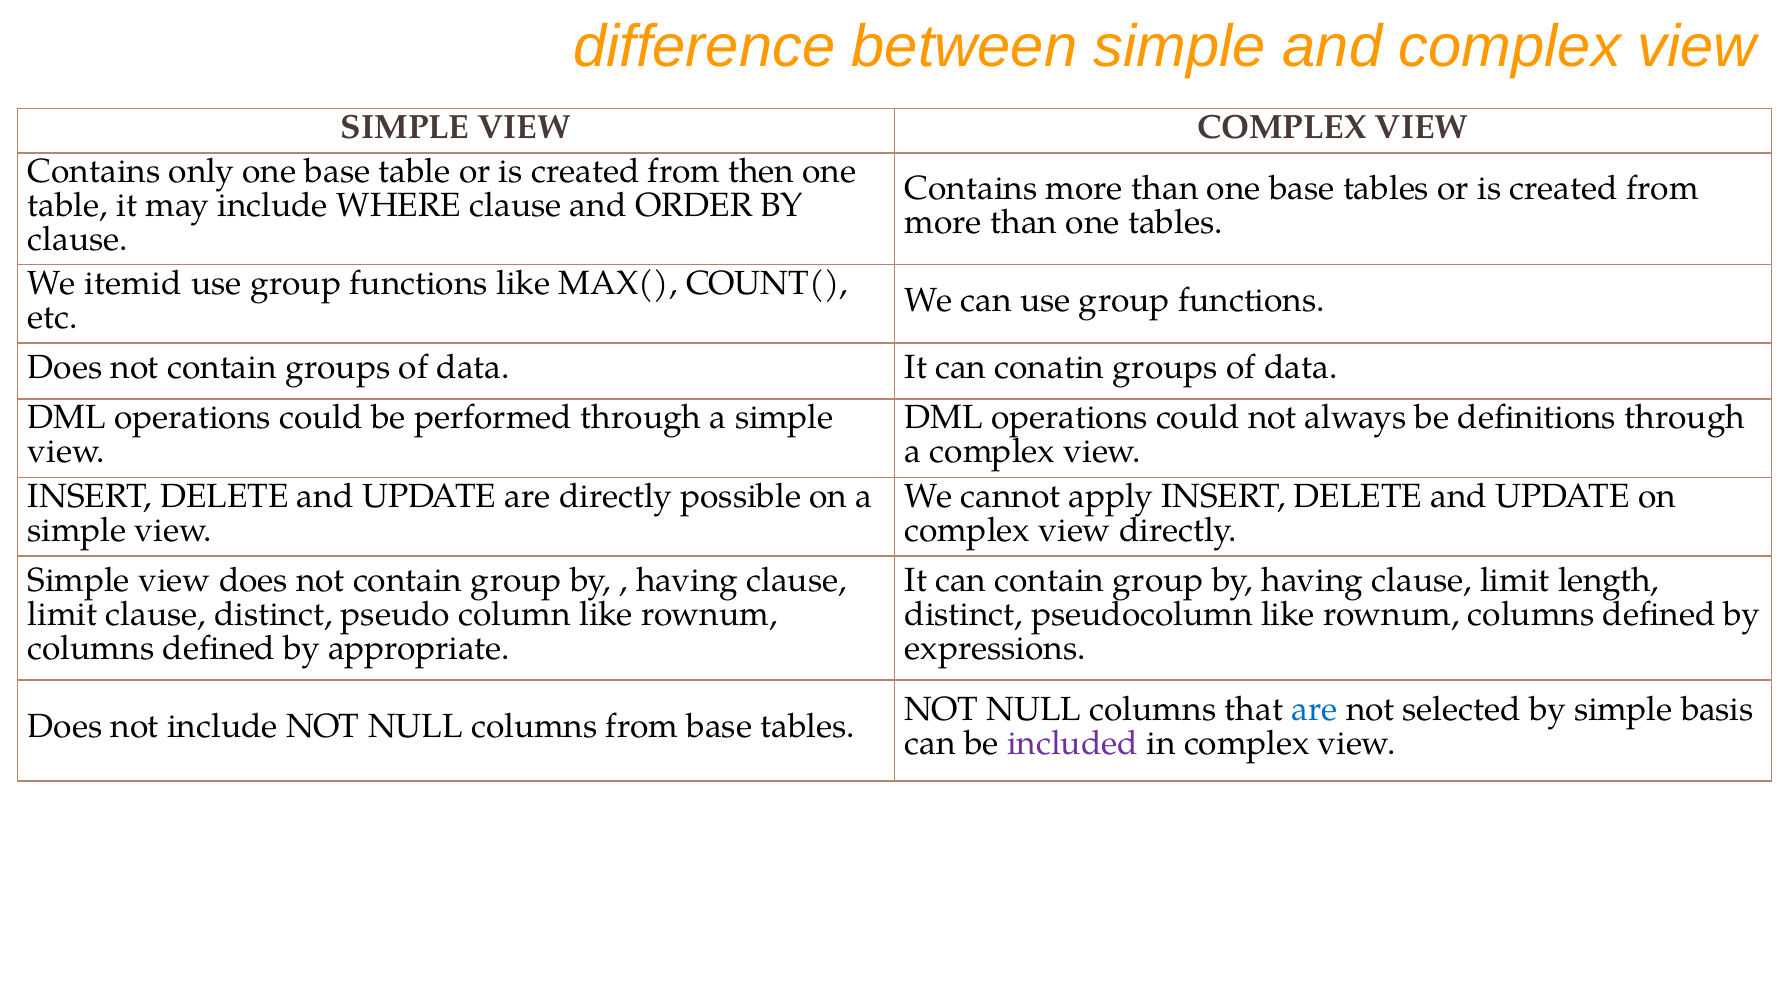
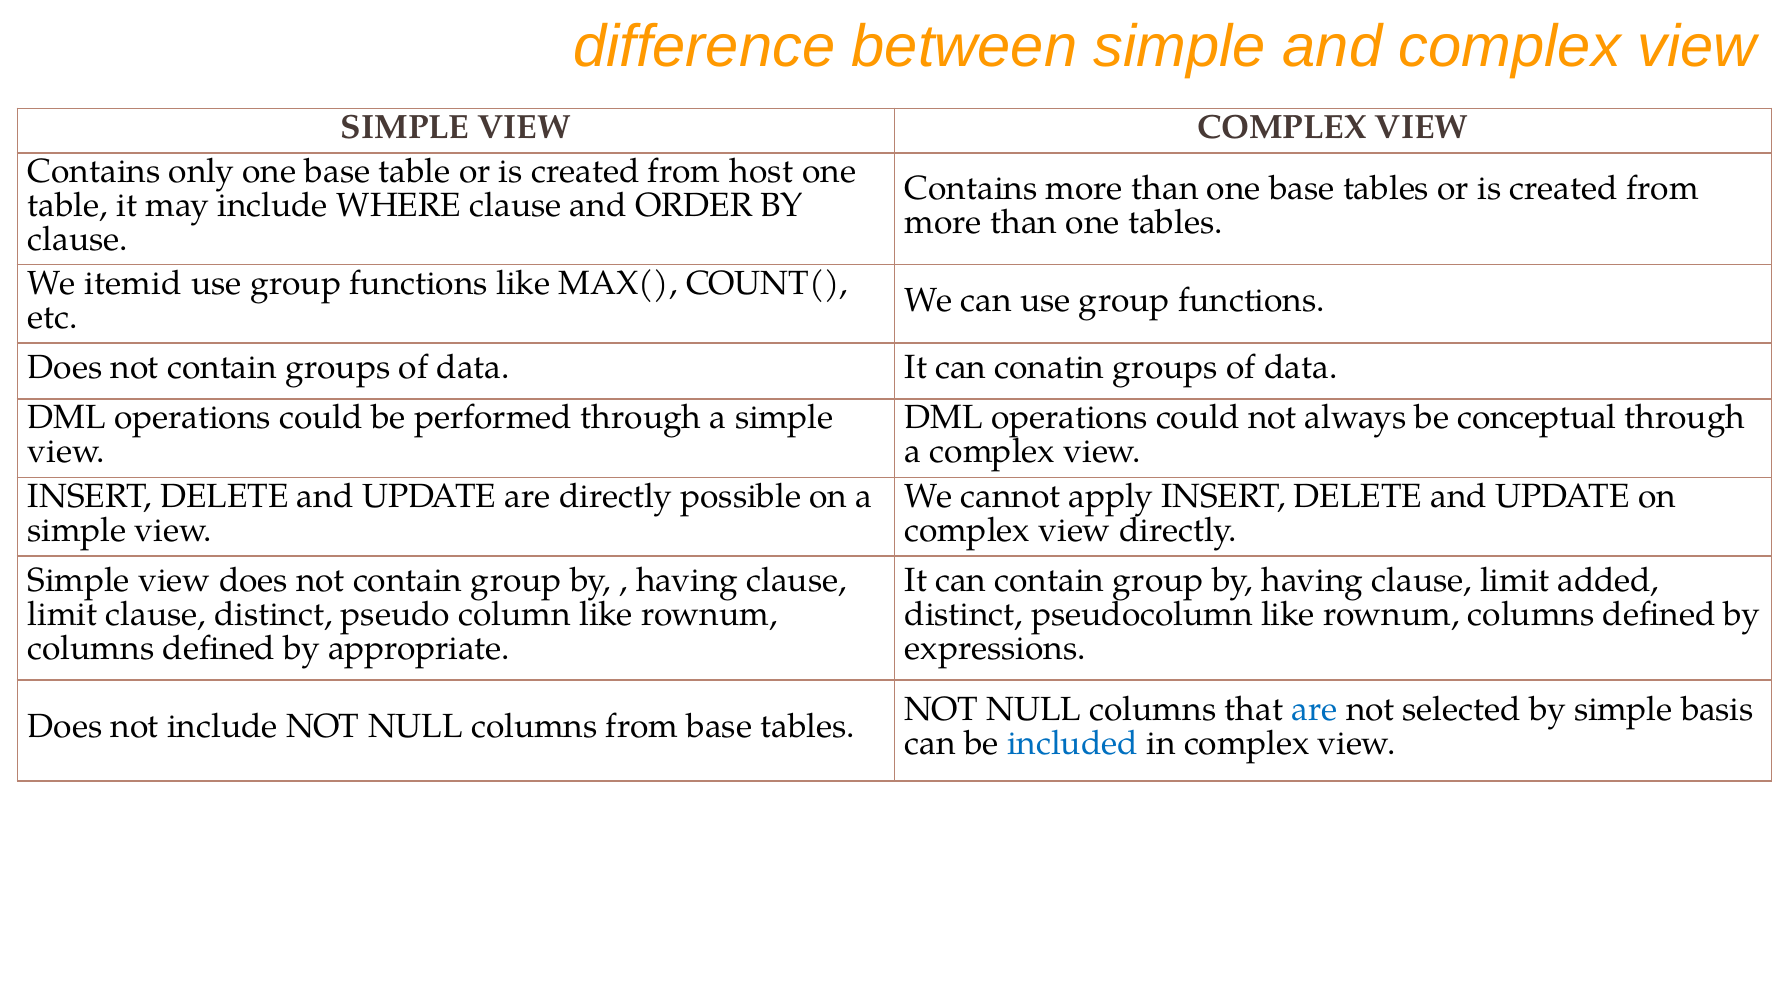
then: then -> host
definitions: definitions -> conceptual
length: length -> added
included colour: purple -> blue
